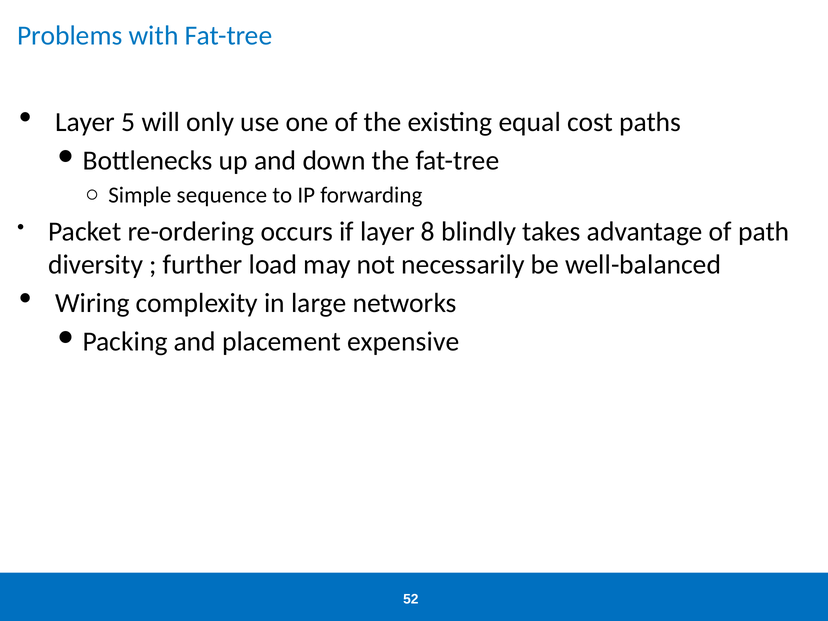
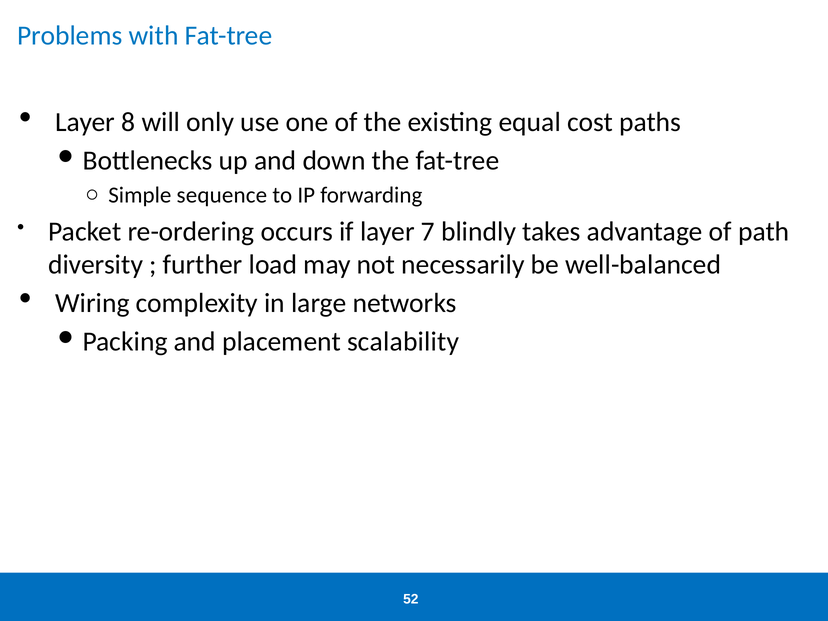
5: 5 -> 8
8: 8 -> 7
expensive: expensive -> scalability
